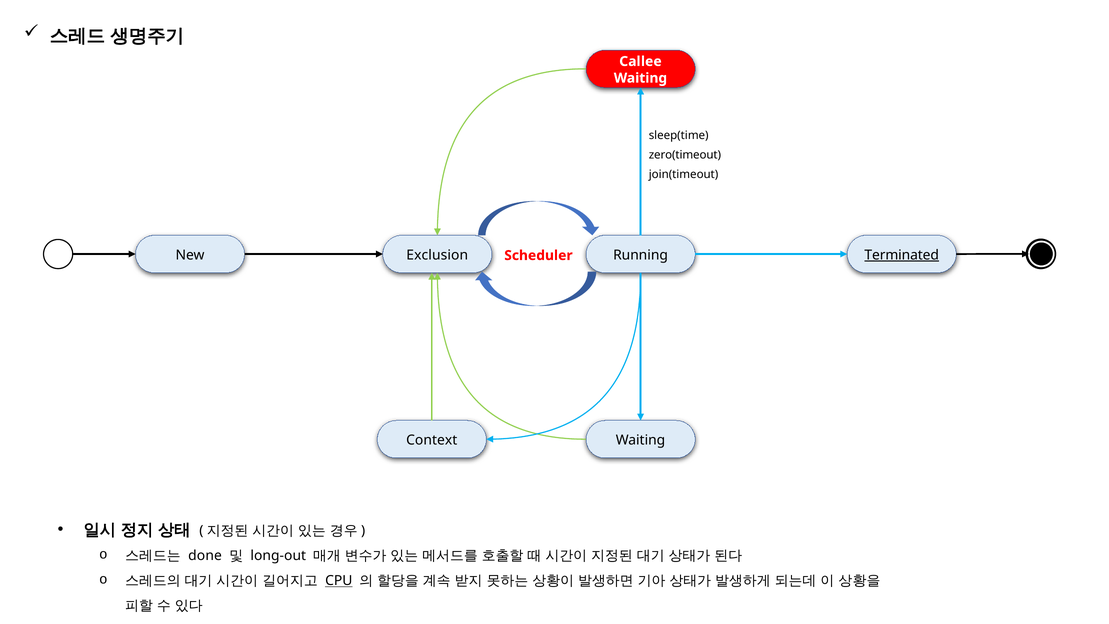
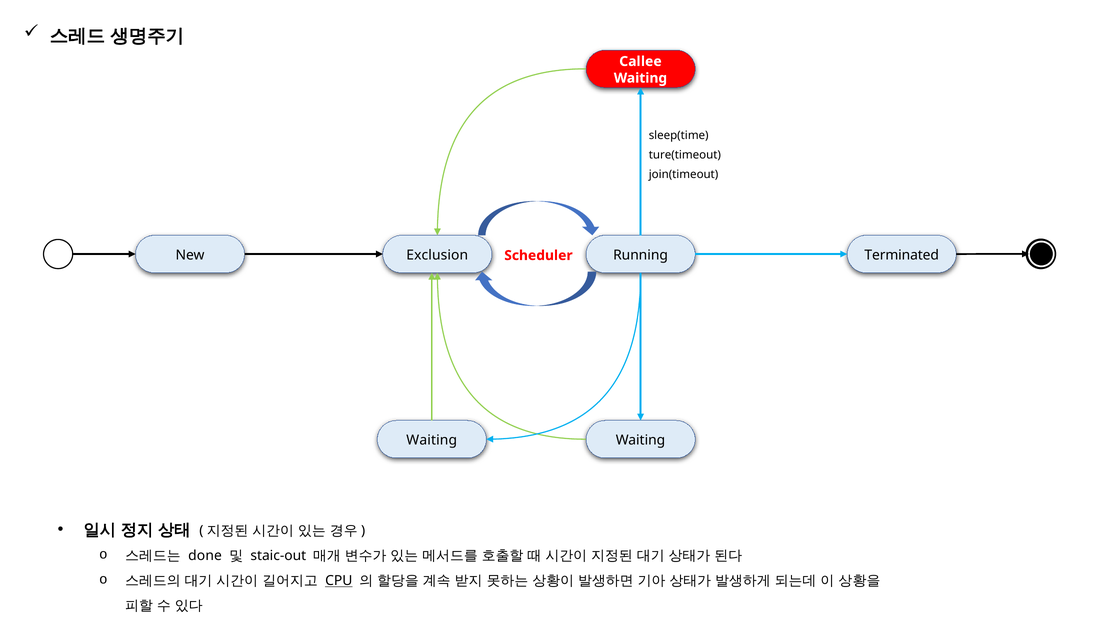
zero(timeout: zero(timeout -> ture(timeout
Terminated underline: present -> none
Context at (432, 440): Context -> Waiting
long-out: long-out -> staic-out
